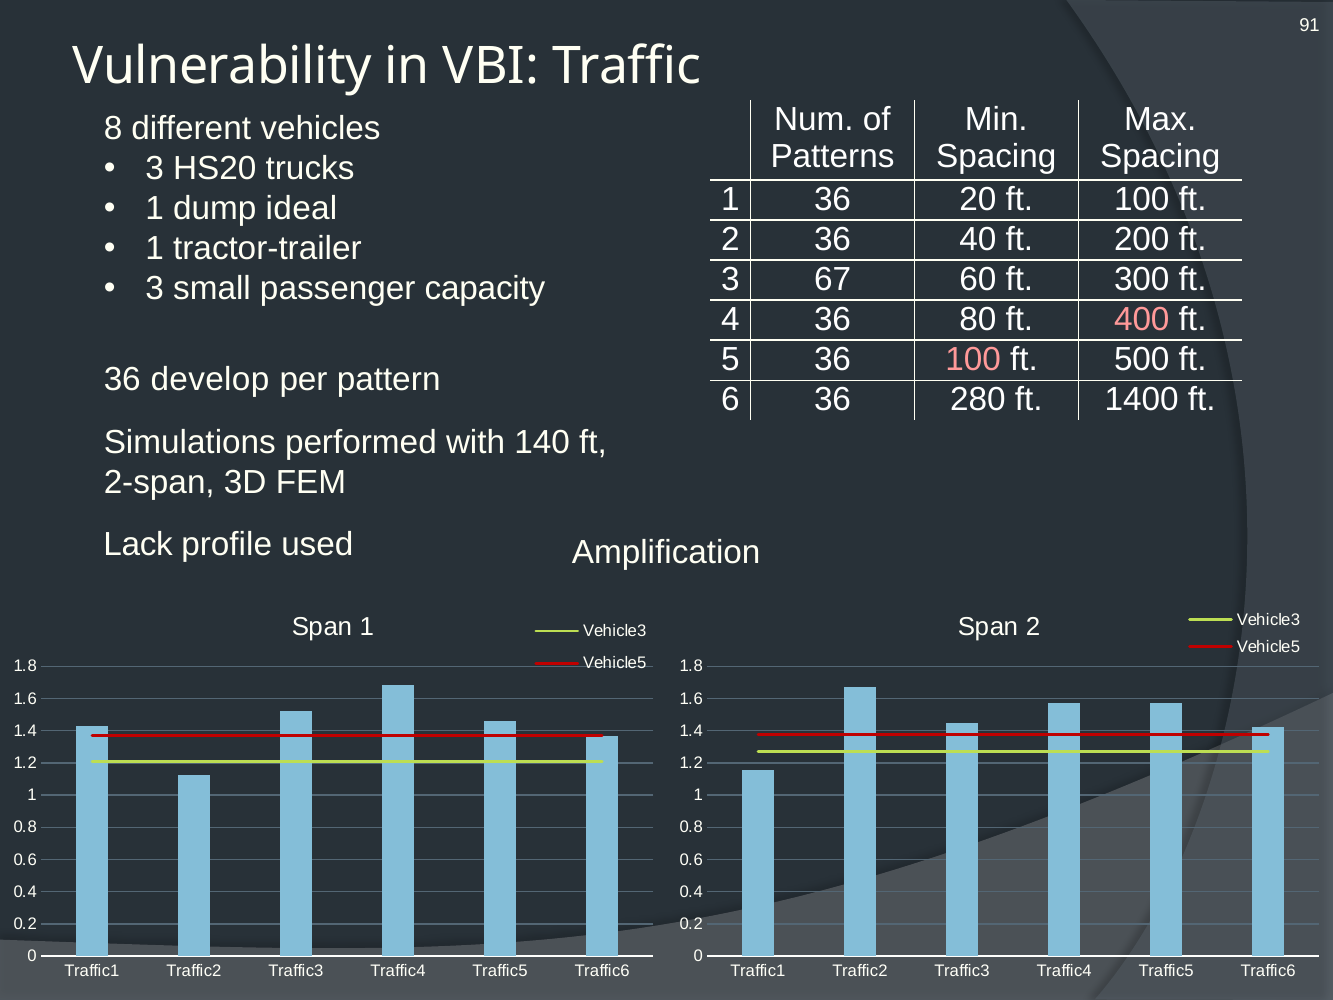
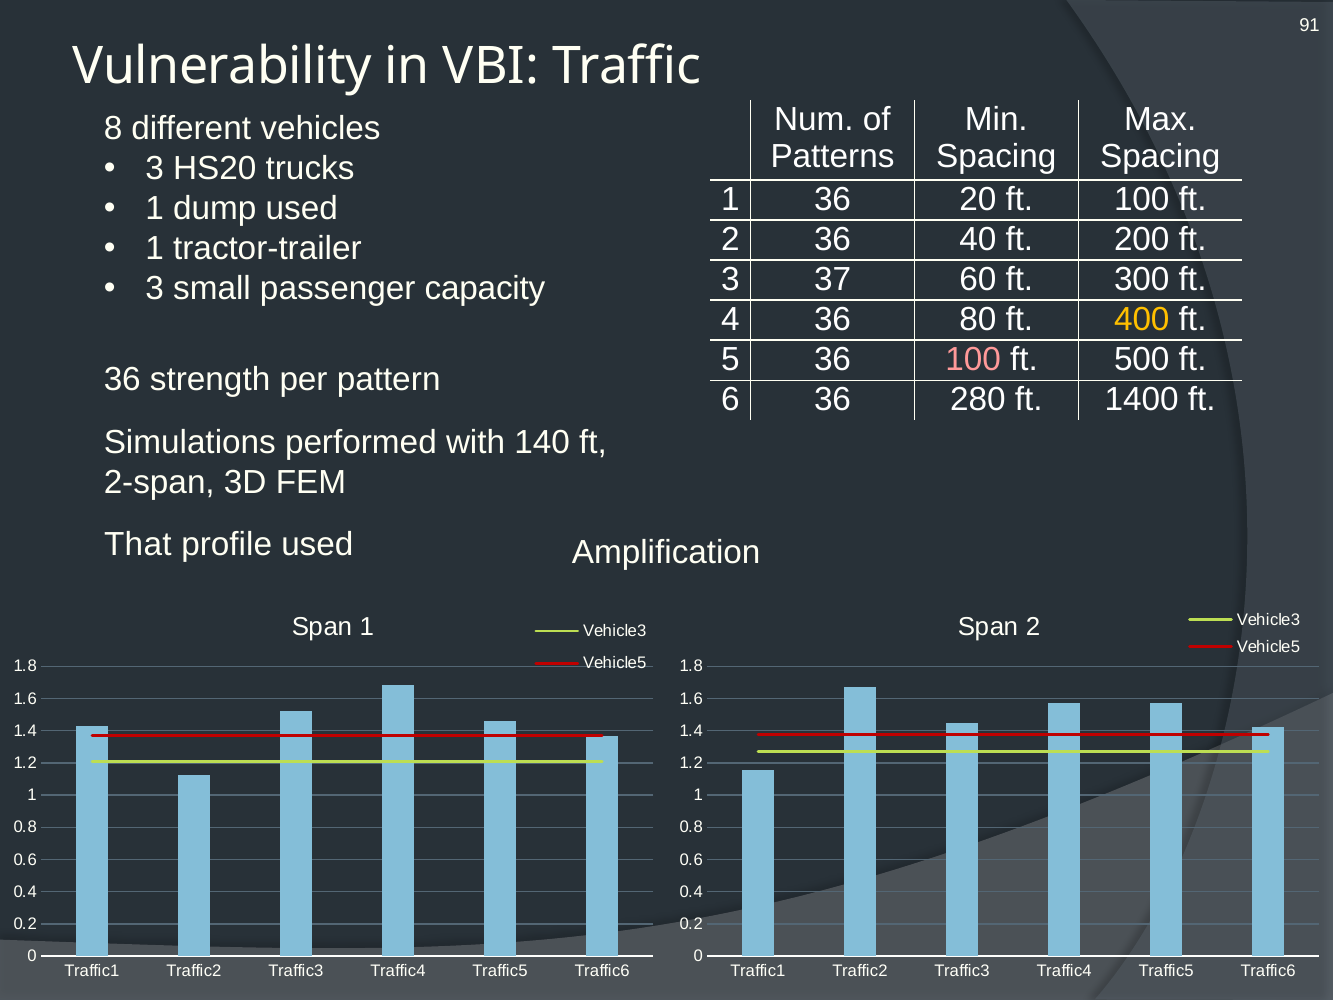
dump ideal: ideal -> used
67: 67 -> 37
400 colour: pink -> yellow
develop: develop -> strength
Lack: Lack -> That
